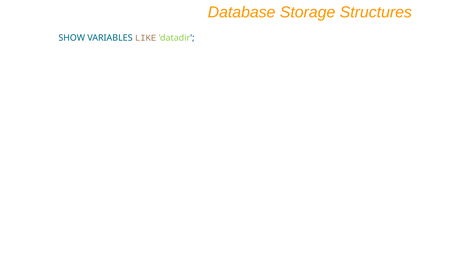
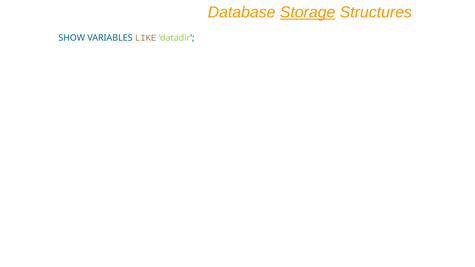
Storage underline: none -> present
